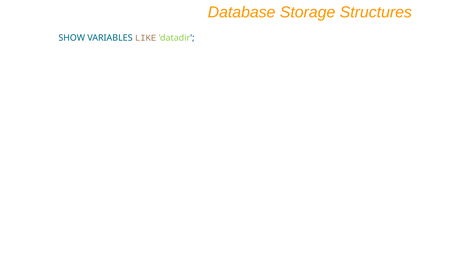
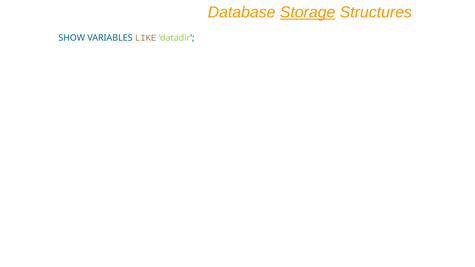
Storage underline: none -> present
